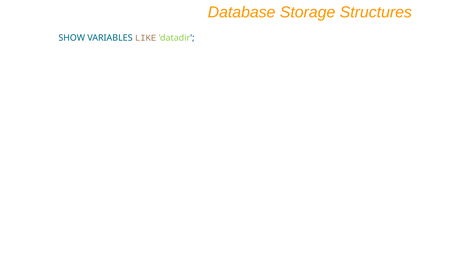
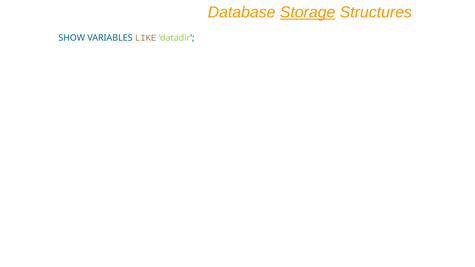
Storage underline: none -> present
